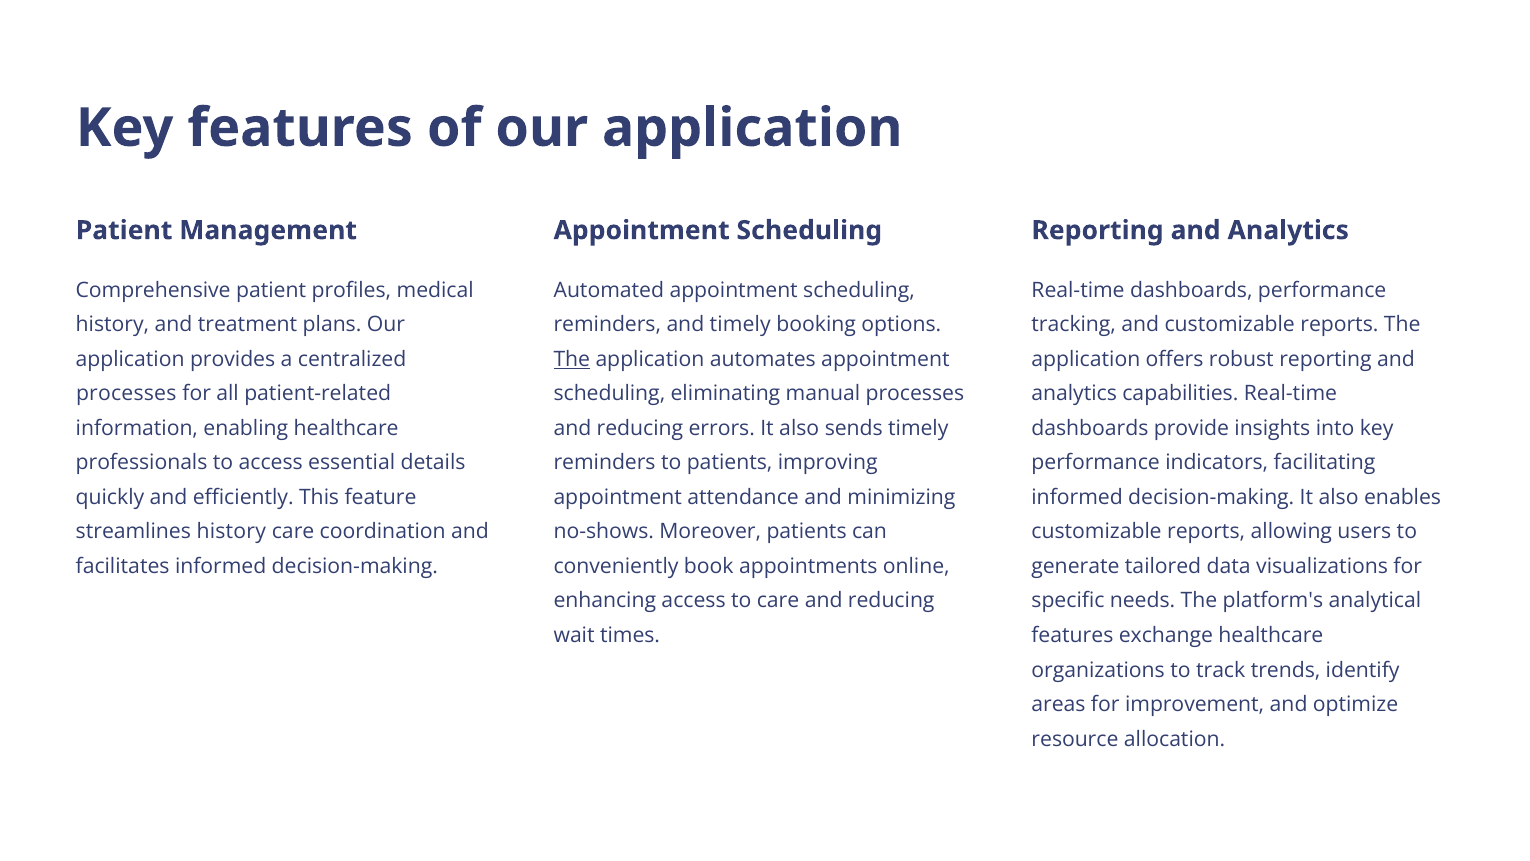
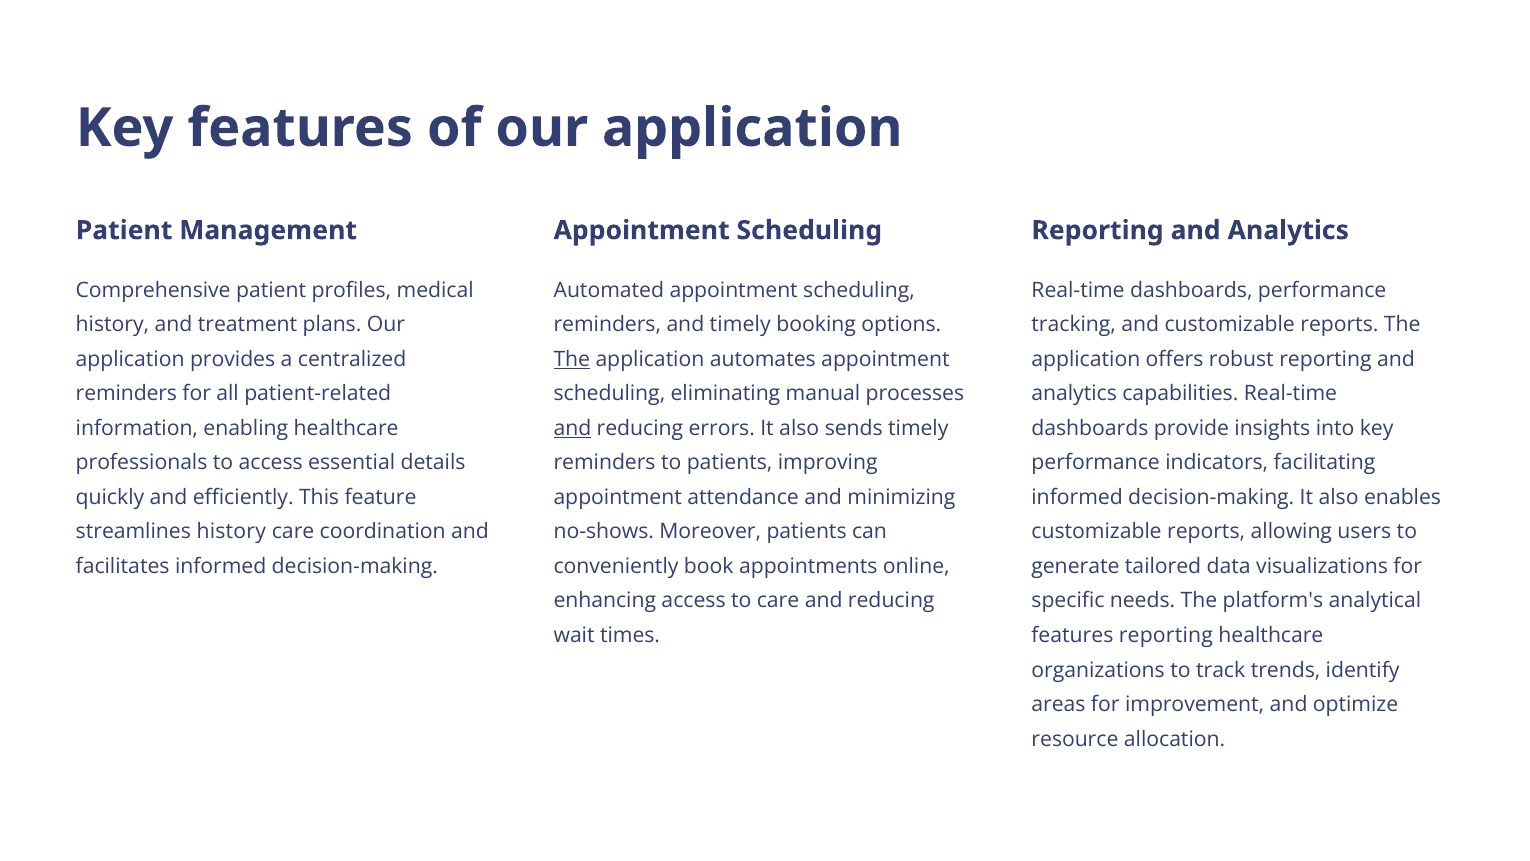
processes at (126, 394): processes -> reminders
and at (572, 428) underline: none -> present
features exchange: exchange -> reporting
